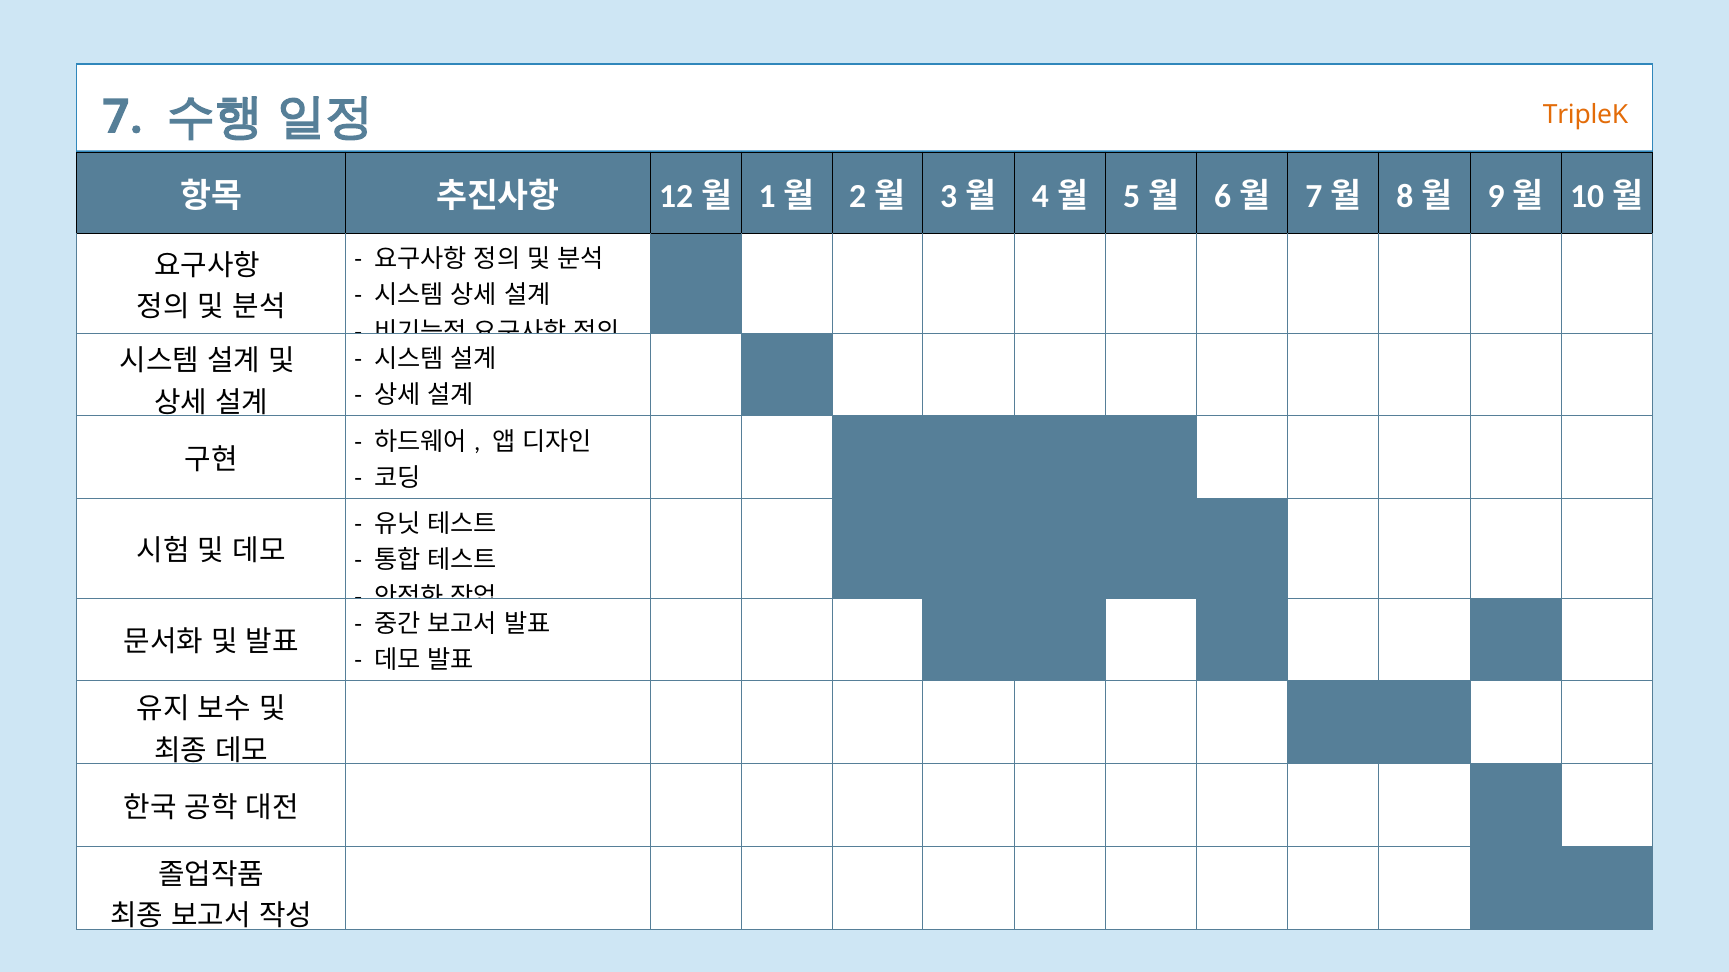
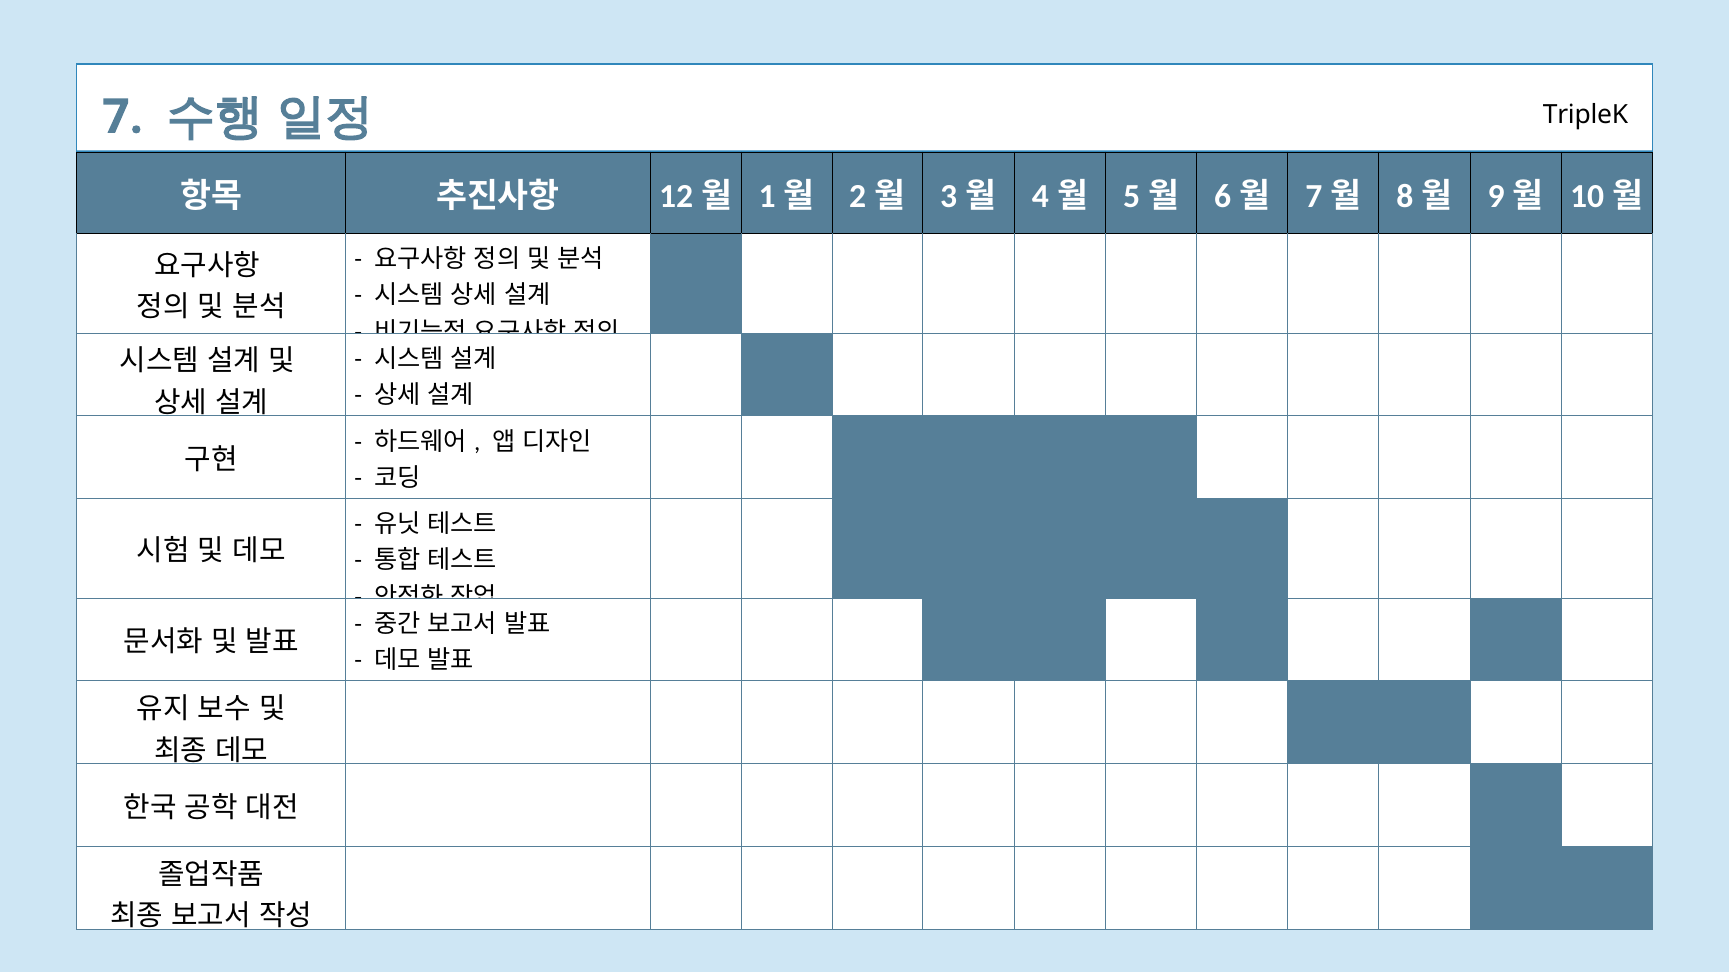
TripleK colour: orange -> black
